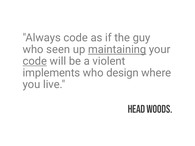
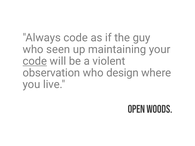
maintaining underline: present -> none
implements: implements -> observation
Head: Head -> Open
